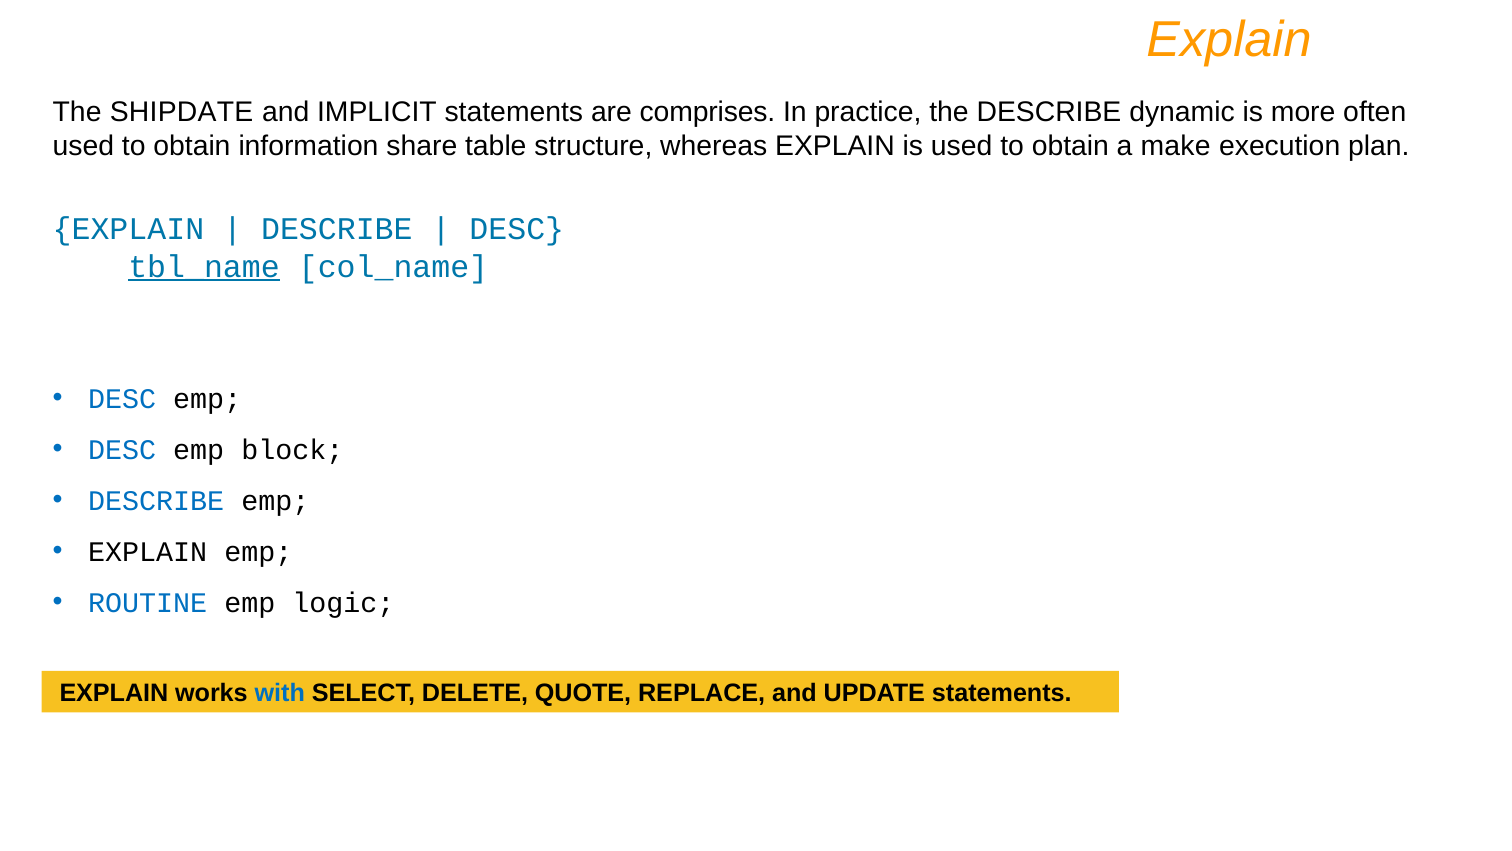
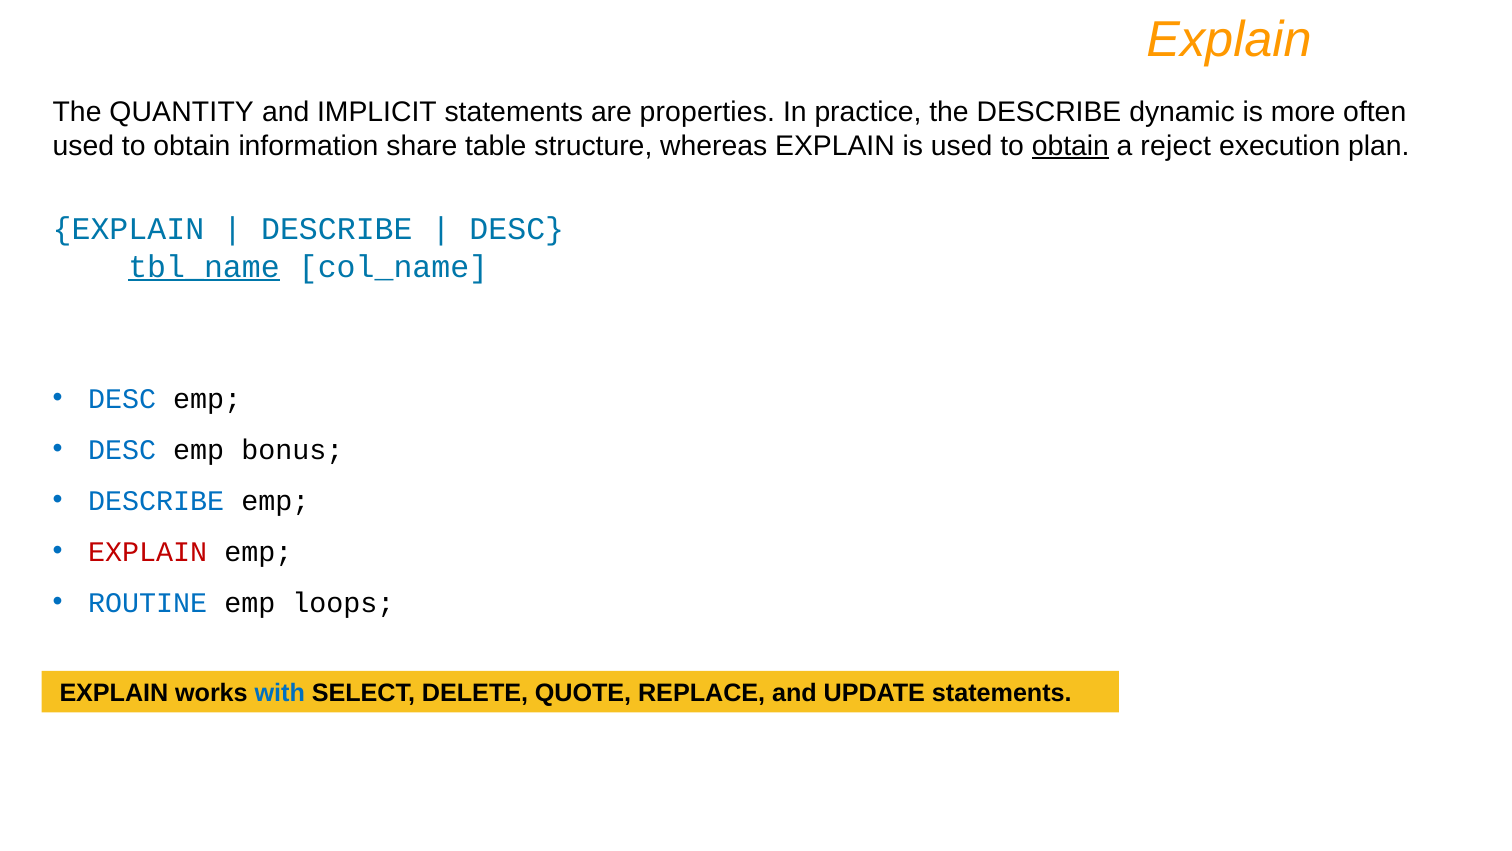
SHIPDATE: SHIPDATE -> QUANTITY
comprises: comprises -> properties
obtain at (1070, 146) underline: none -> present
make: make -> reject
block: block -> bonus
EXPLAIN at (148, 552) colour: black -> red
logic: logic -> loops
